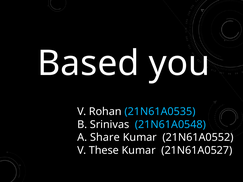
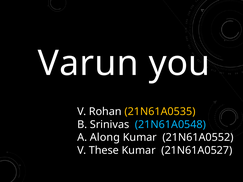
Based: Based -> Varun
21N61A0535 colour: light blue -> yellow
Share: Share -> Along
